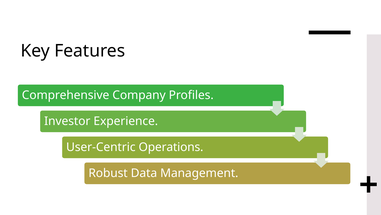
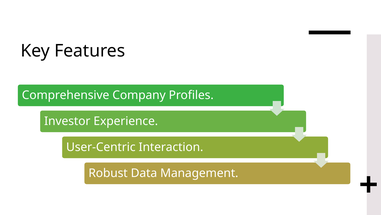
Operations: Operations -> Interaction
